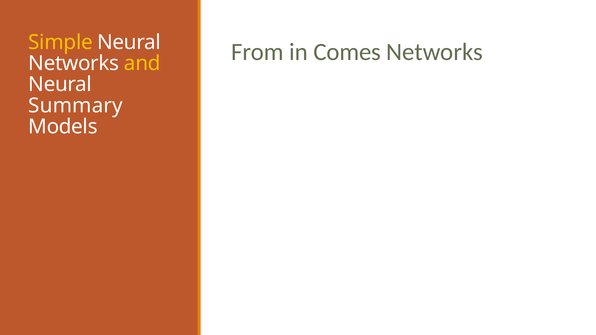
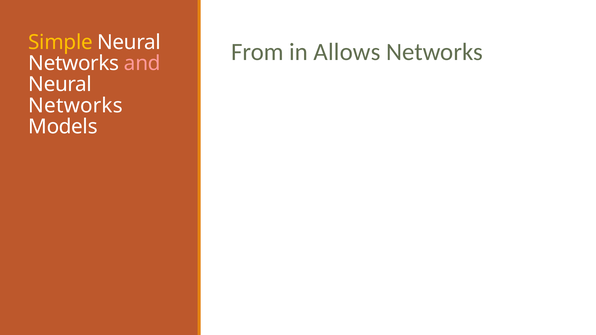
Comes: Comes -> Allows
and colour: yellow -> pink
Summary at (76, 106): Summary -> Networks
